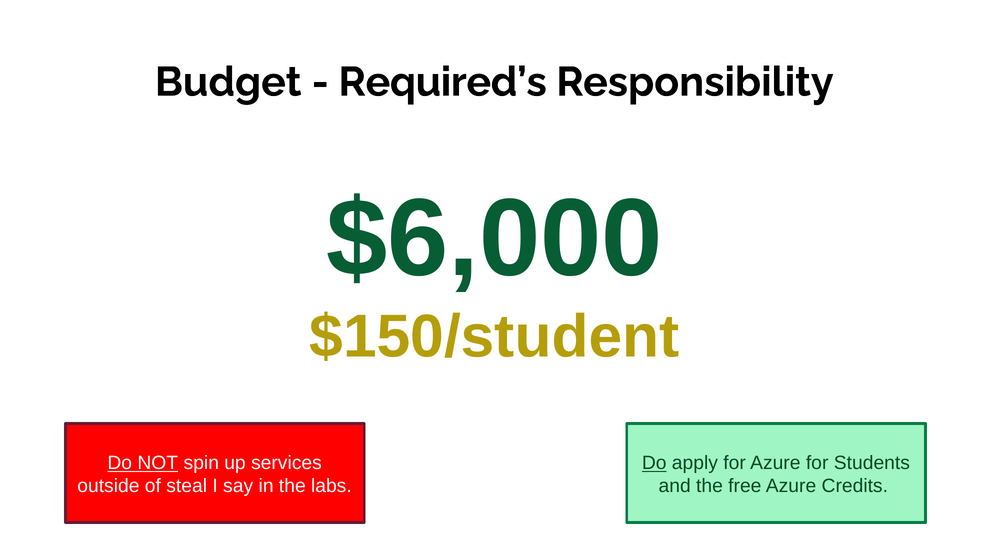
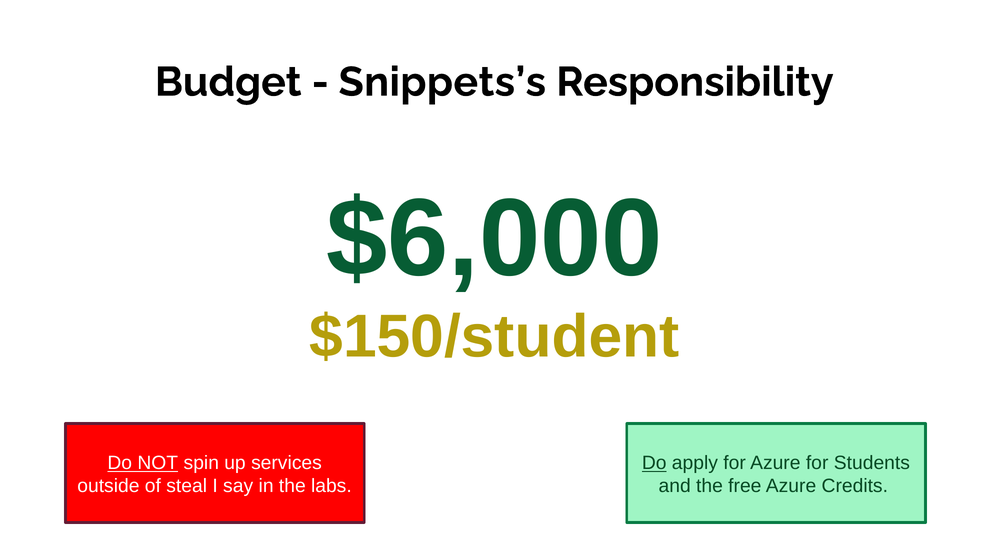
Required’s: Required’s -> Snippets’s
